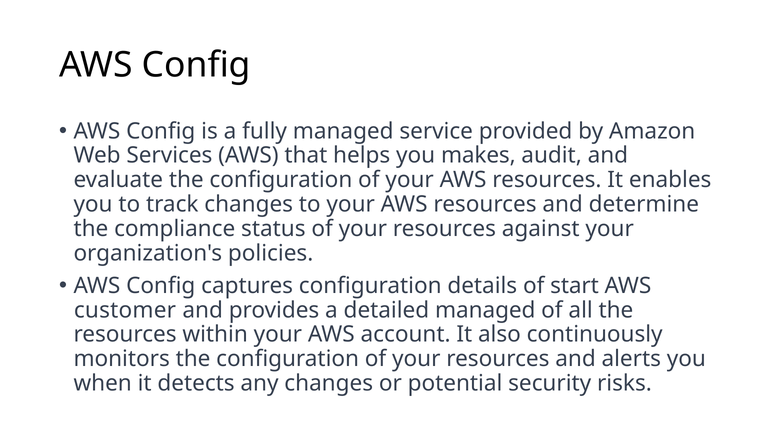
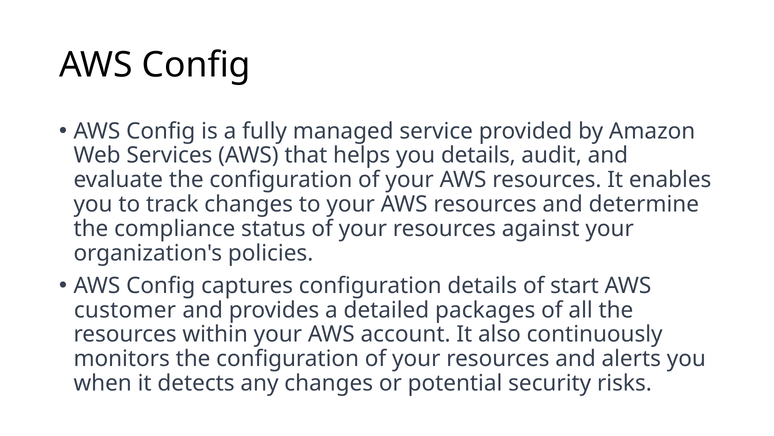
you makes: makes -> details
detailed managed: managed -> packages
